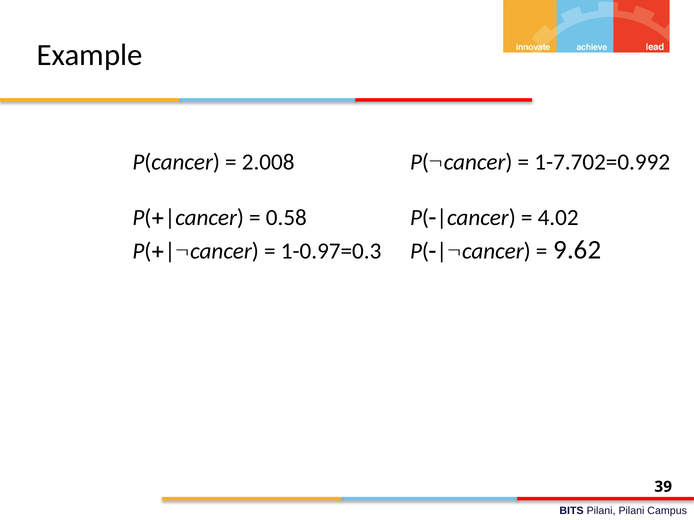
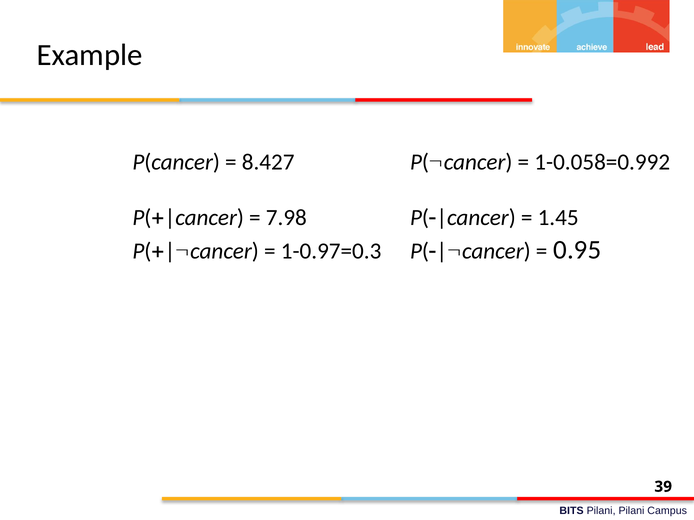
2.008: 2.008 -> 8.427
1-7.702=0.992: 1-7.702=0.992 -> 1-0.058=0.992
0.58: 0.58 -> 7.98
4.02: 4.02 -> 1.45
9.62: 9.62 -> 0.95
